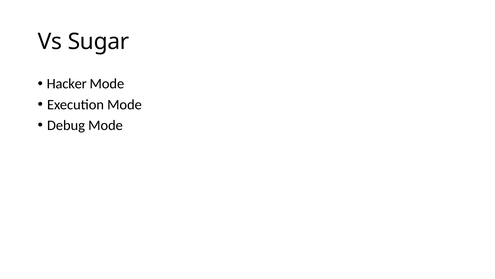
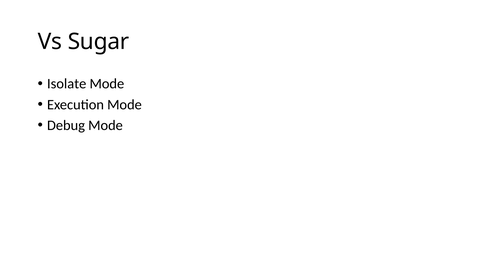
Hacker: Hacker -> Isolate
